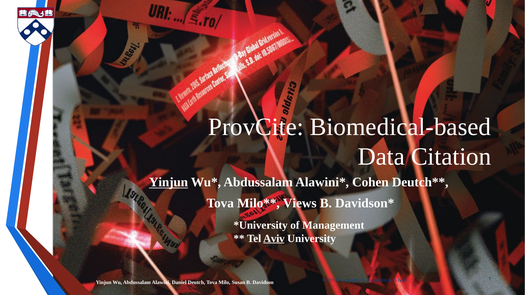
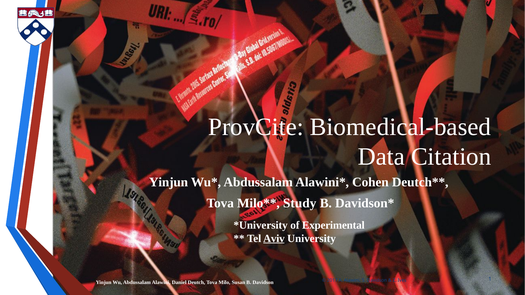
Yinjun at (169, 182) underline: present -> none
Views: Views -> Study
Management: Management -> Experimental
